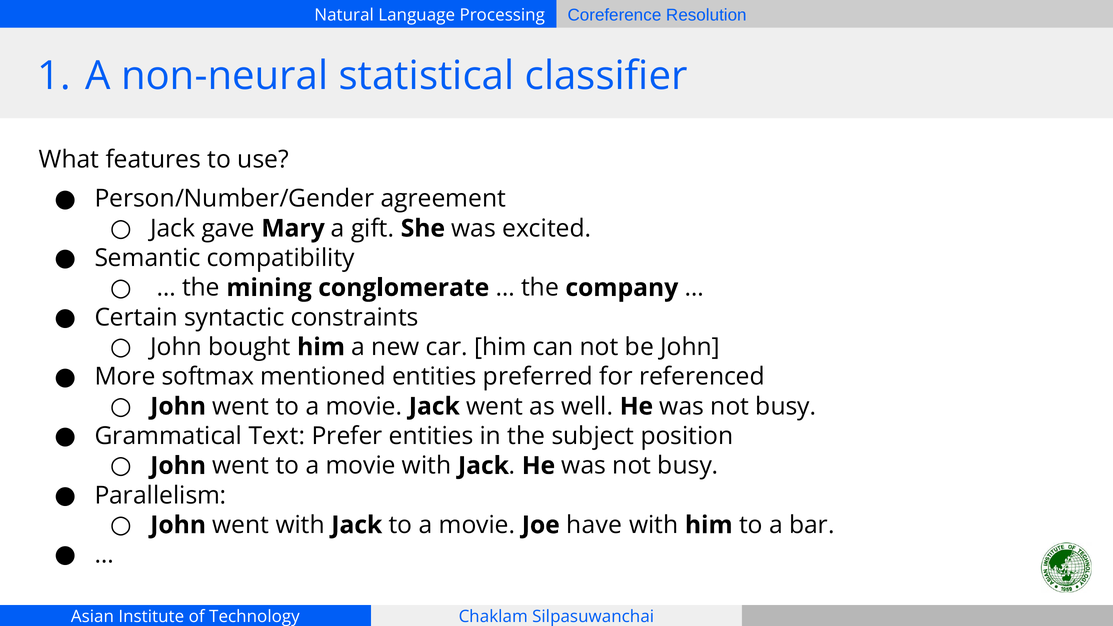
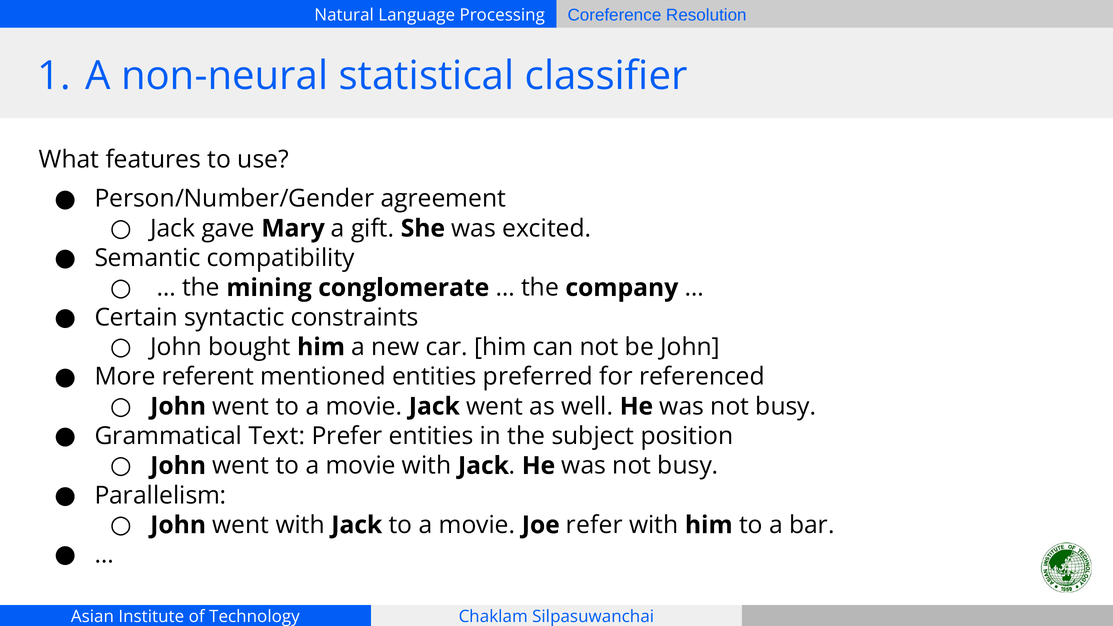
softmax: softmax -> referent
have: have -> refer
